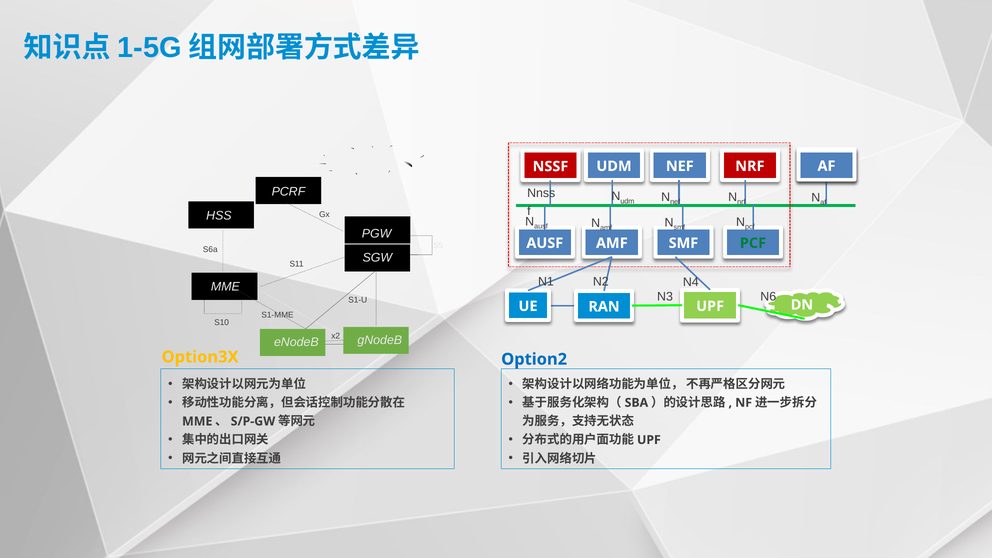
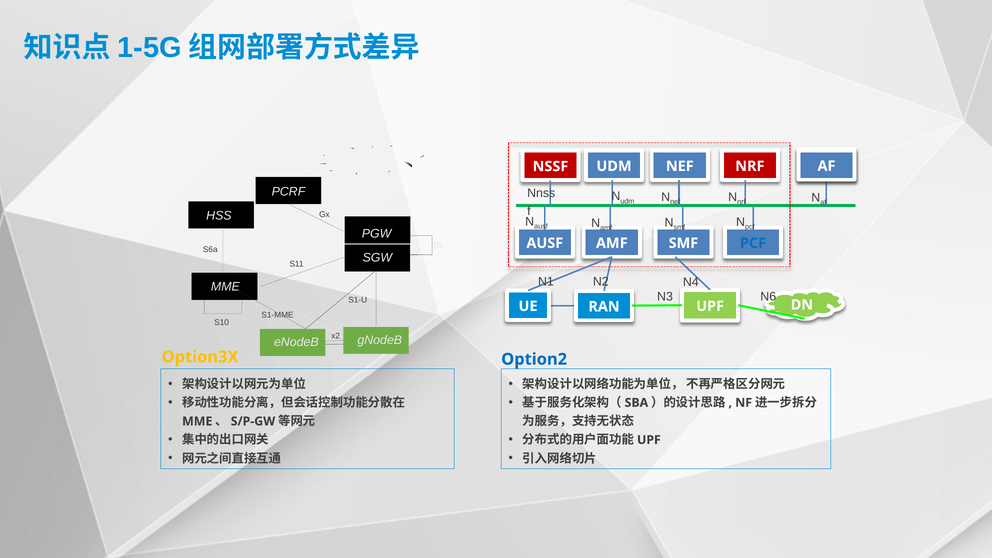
PCF at (753, 243) colour: green -> blue
